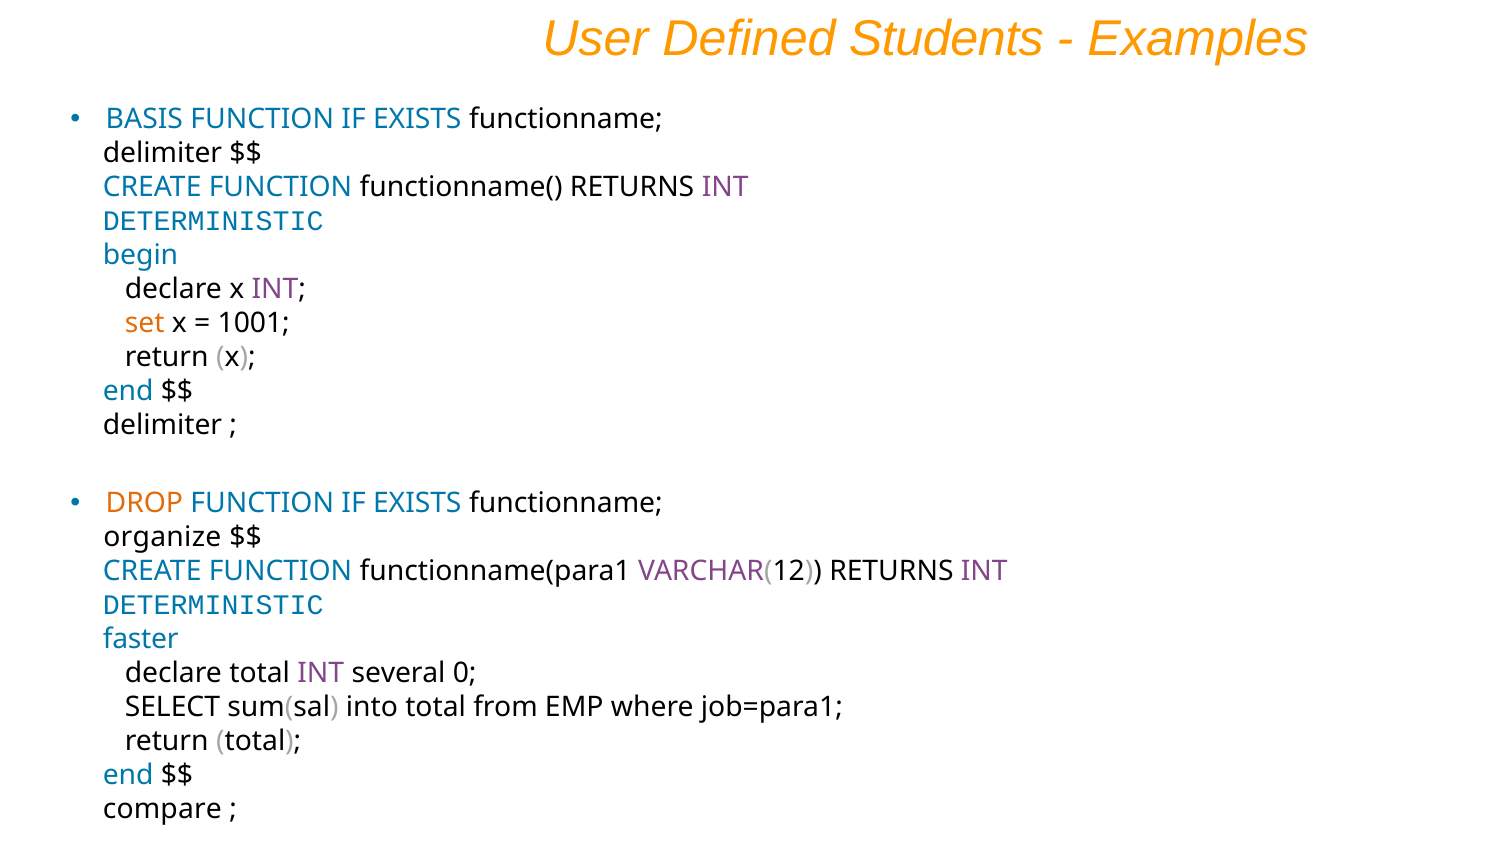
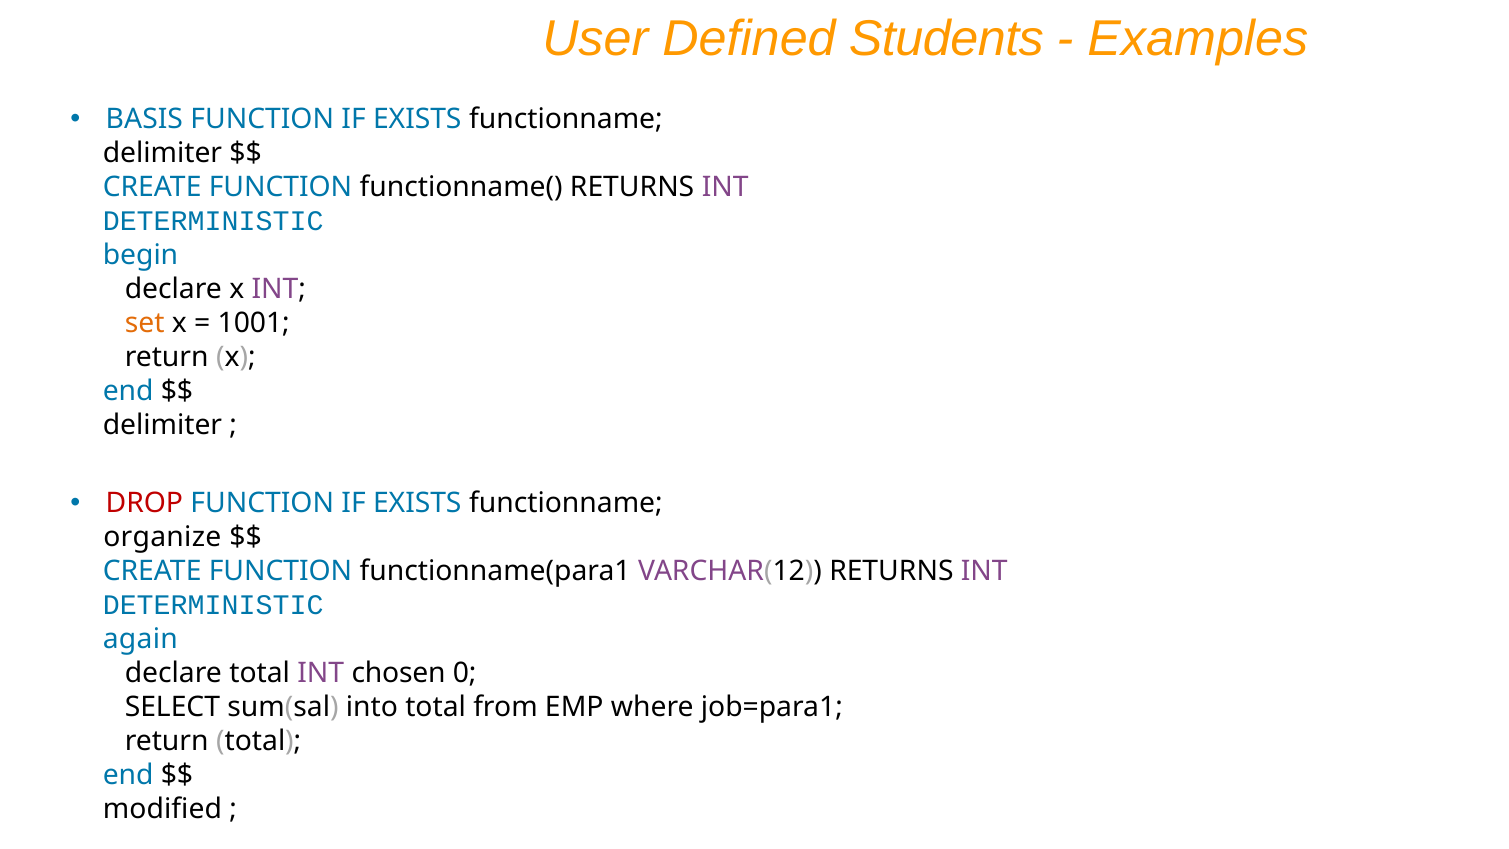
DROP colour: orange -> red
faster: faster -> again
several: several -> chosen
compare: compare -> modified
